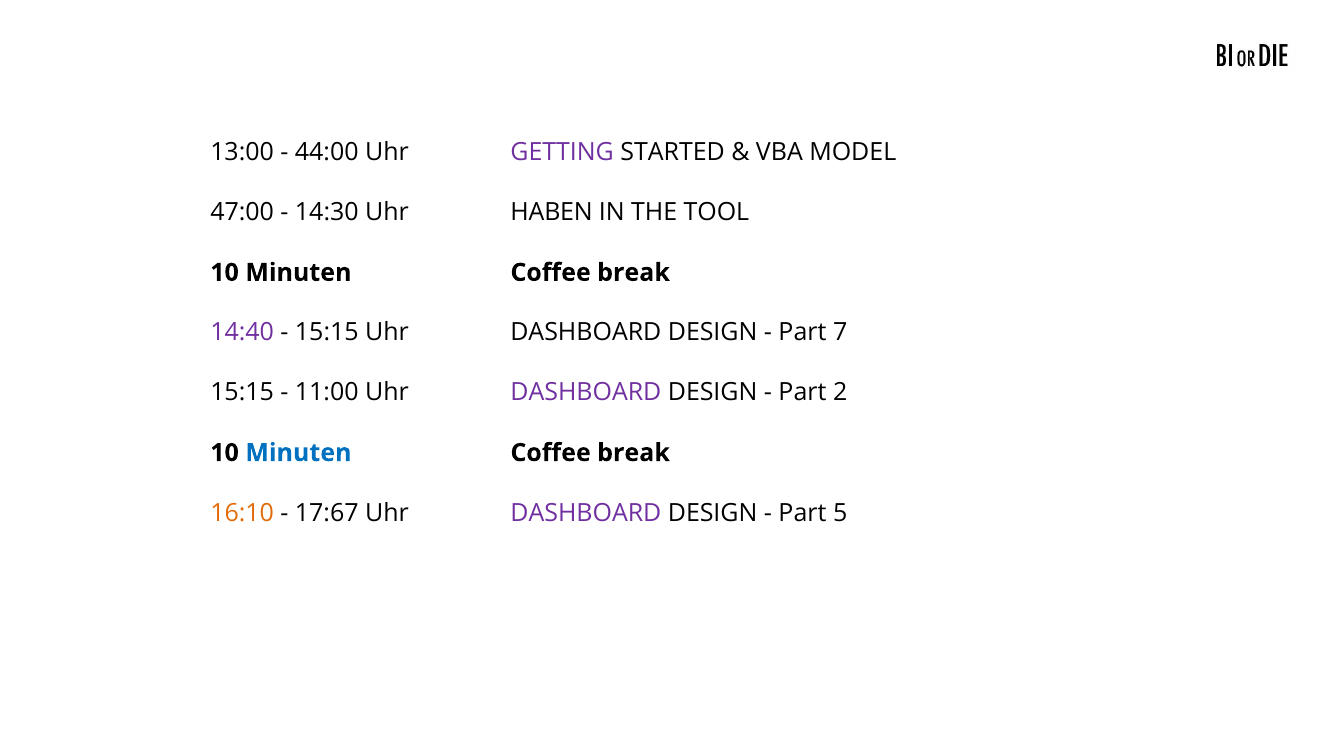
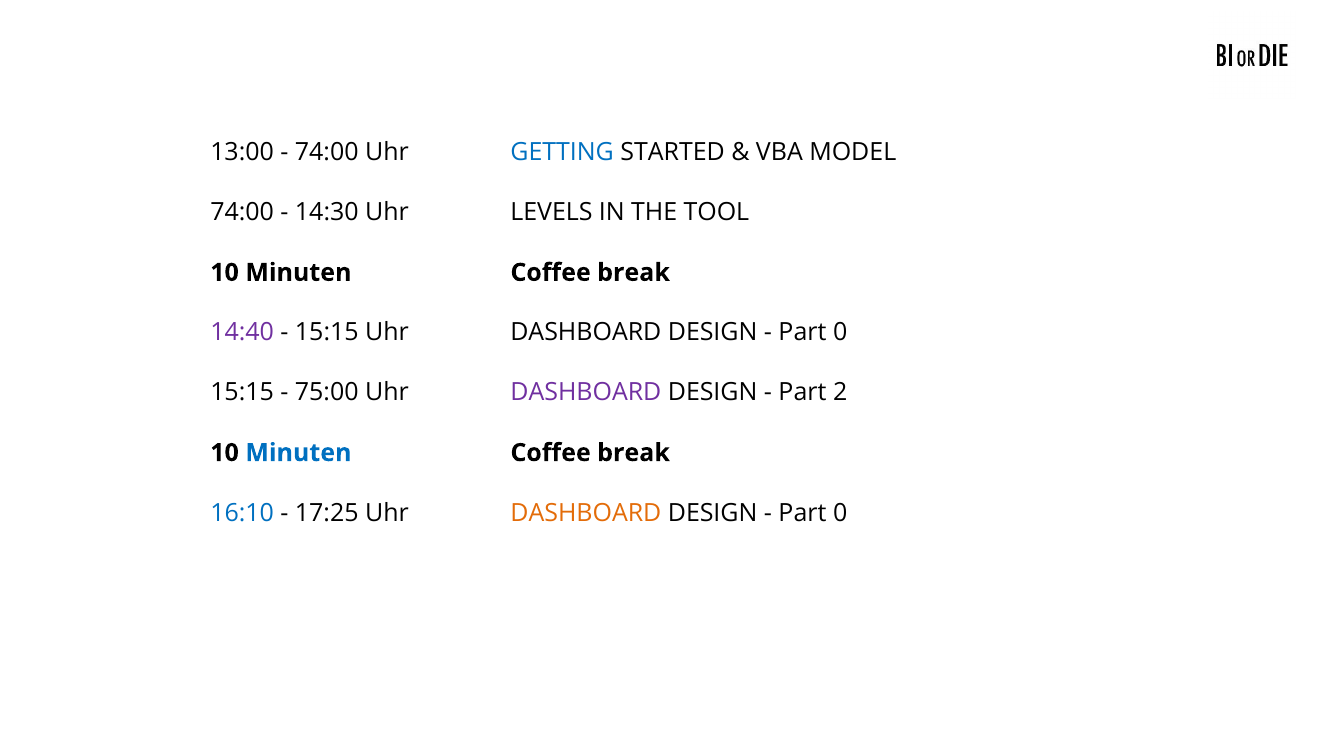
44:00 at (327, 152): 44:00 -> 74:00
GETTING colour: purple -> blue
47:00 at (242, 212): 47:00 -> 74:00
HABEN: HABEN -> LEVELS
7 at (840, 332): 7 -> 0
11:00: 11:00 -> 75:00
16:10 colour: orange -> blue
17:67: 17:67 -> 17:25
DASHBOARD at (586, 512) colour: purple -> orange
5 at (840, 512): 5 -> 0
